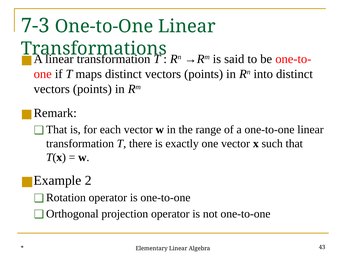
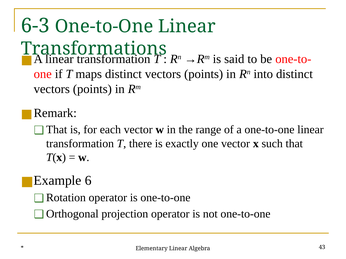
7-3: 7-3 -> 6-3
2: 2 -> 6
